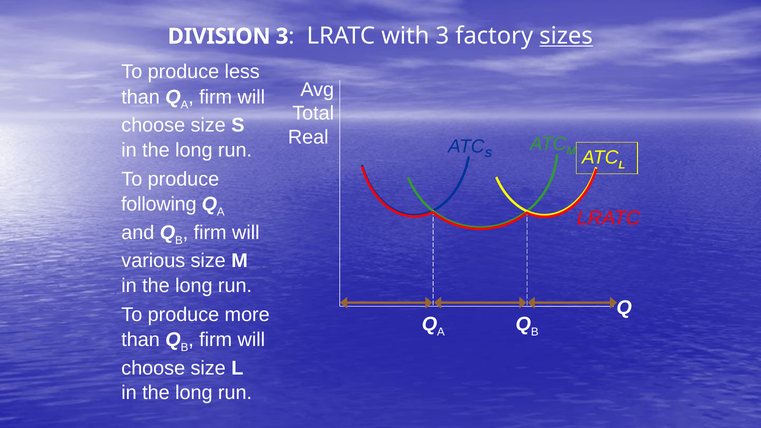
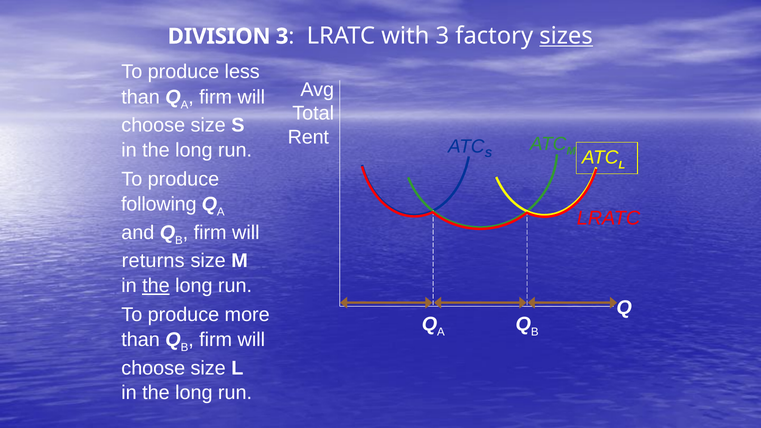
Real: Real -> Rent
various: various -> returns
the at (156, 286) underline: none -> present
